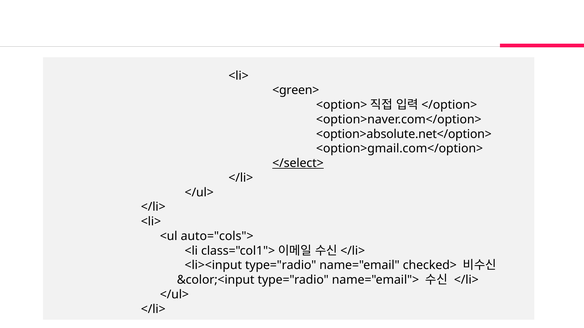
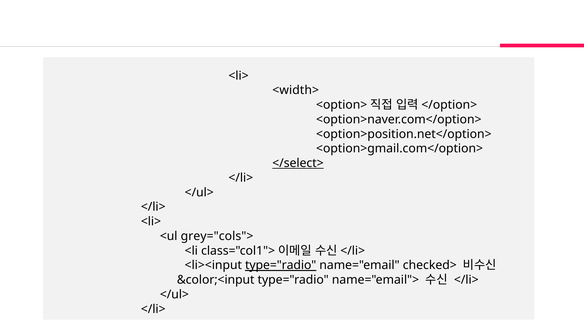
<green>: <green> -> <width>
<option>absolute.net</option>: <option>absolute.net</option> -> <option>position.net</option>
auto="cols">: auto="cols"> -> grey="cols">
type="radio at (281, 266) underline: none -> present
